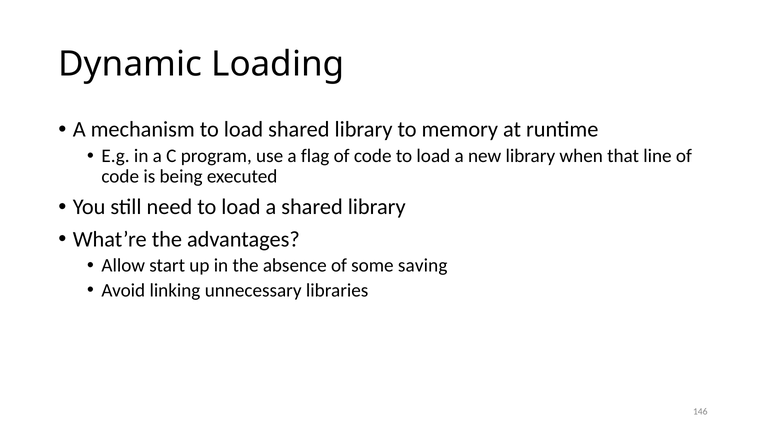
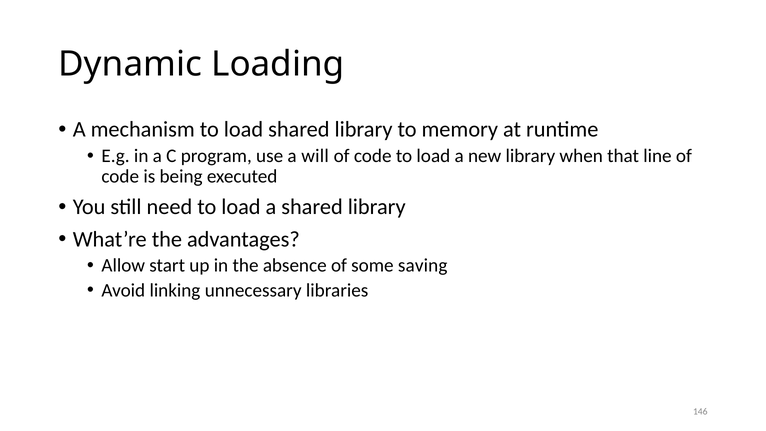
flag: flag -> will
